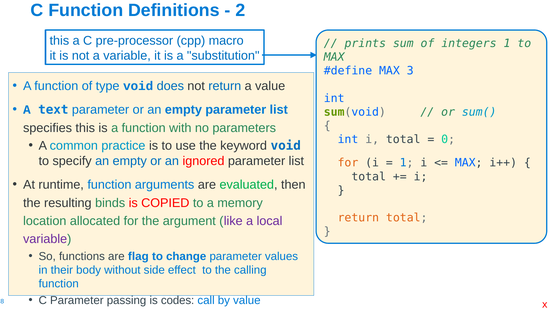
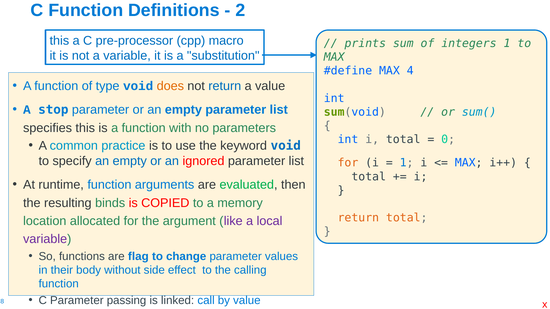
3: 3 -> 4
does colour: blue -> orange
text: text -> stop
codes: codes -> linked
